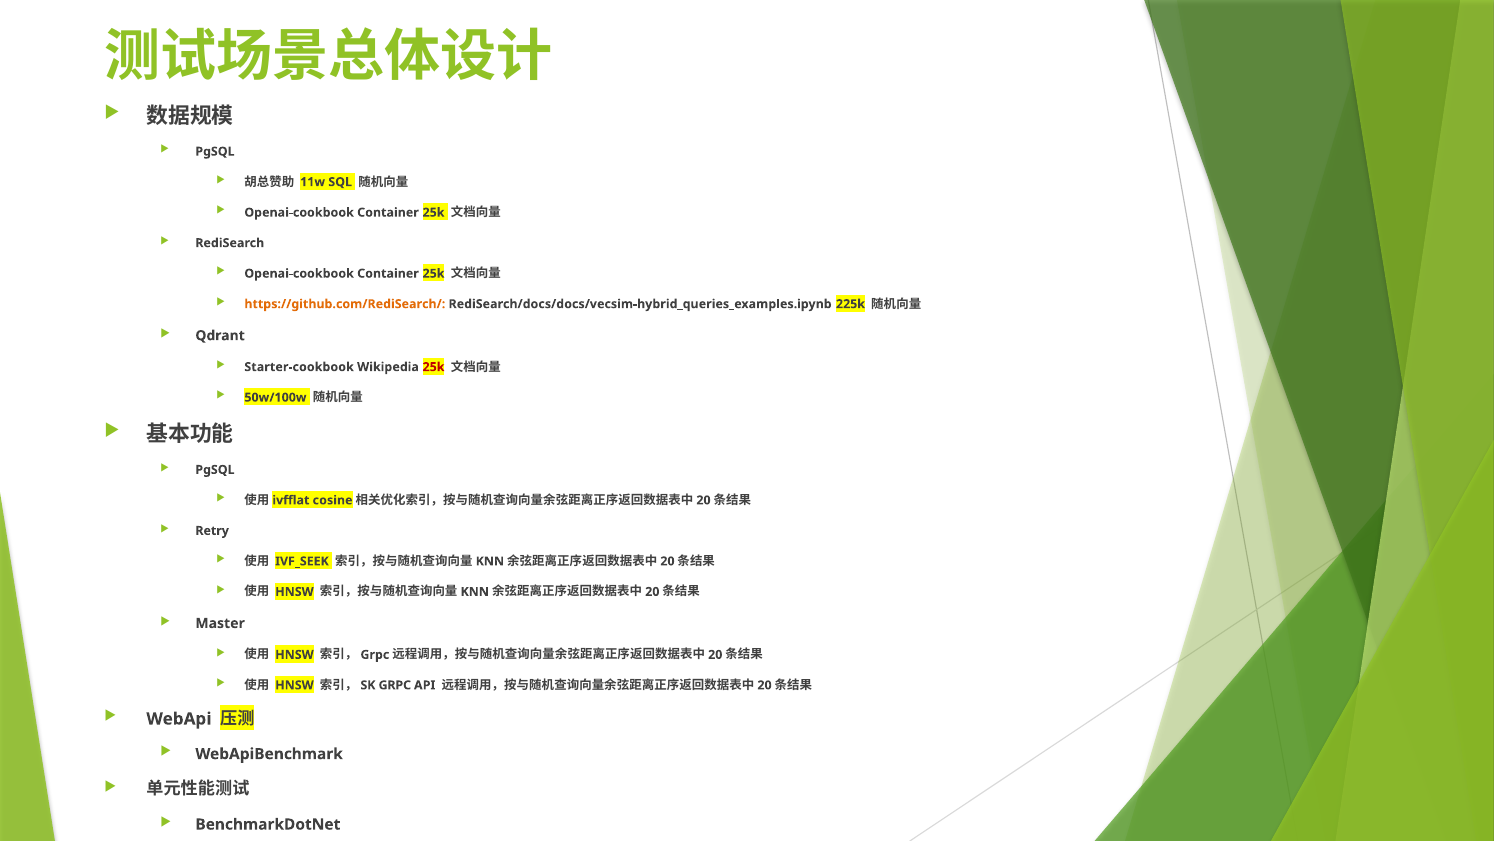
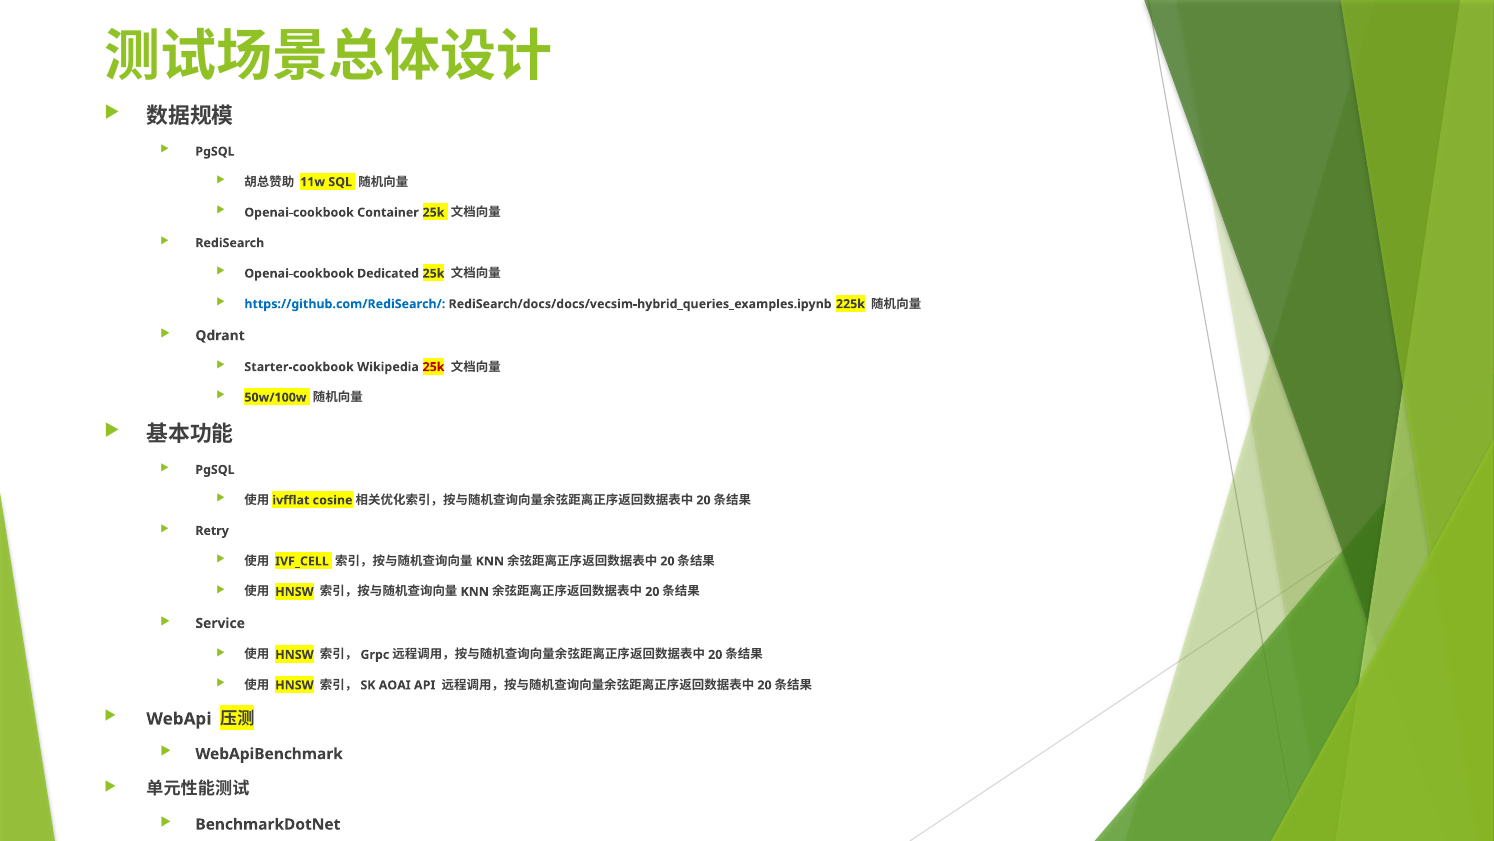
Container at (388, 273): Container -> Dedicated
https://github.com/RediSearch/ colour: orange -> blue
IVF_SEEK: IVF_SEEK -> IVF_CELL
Master: Master -> Service
GRPC: GRPC -> AOAI
